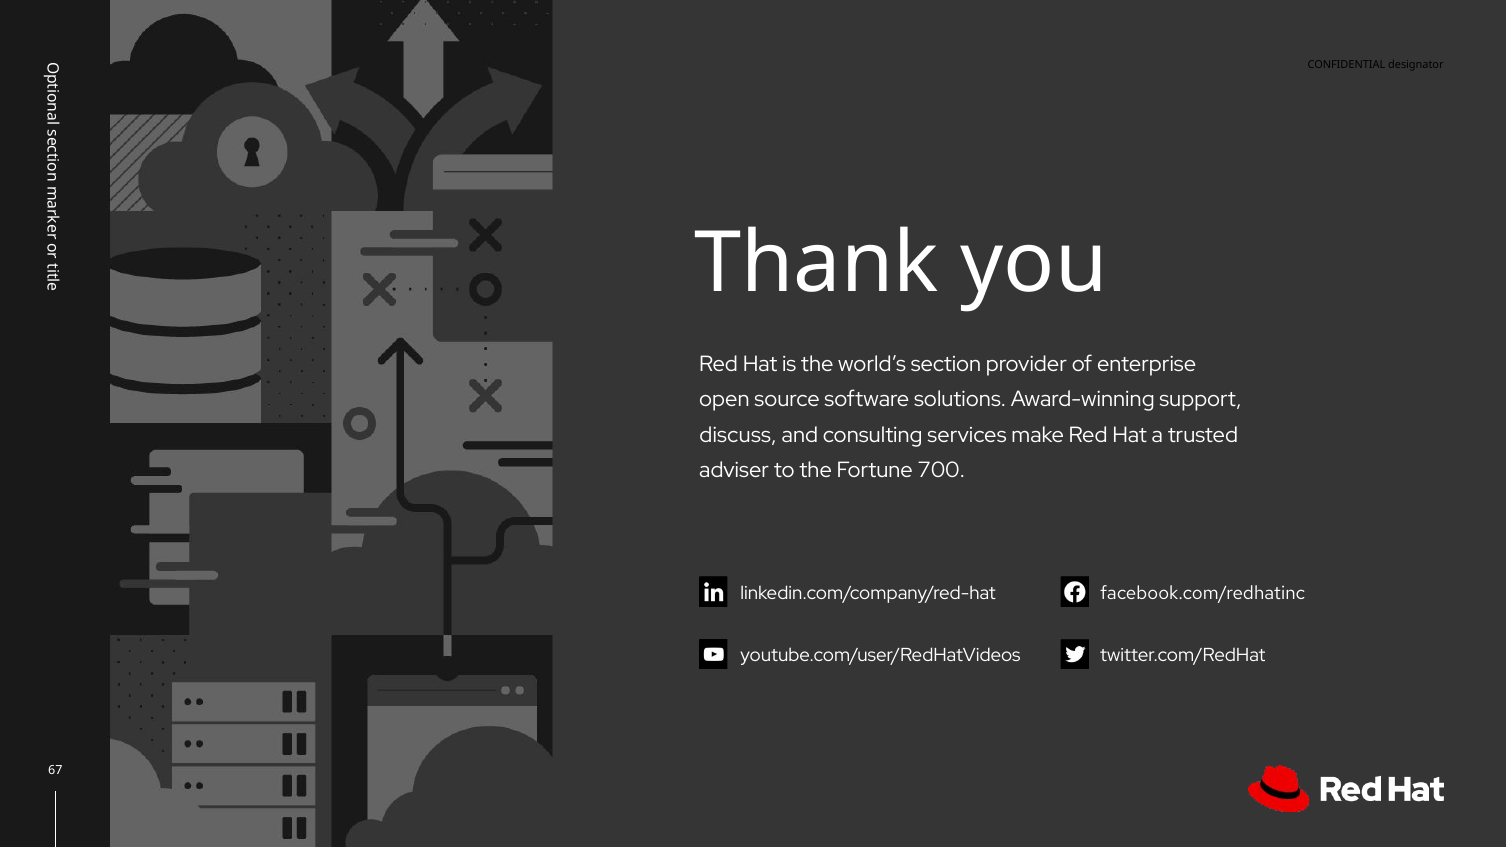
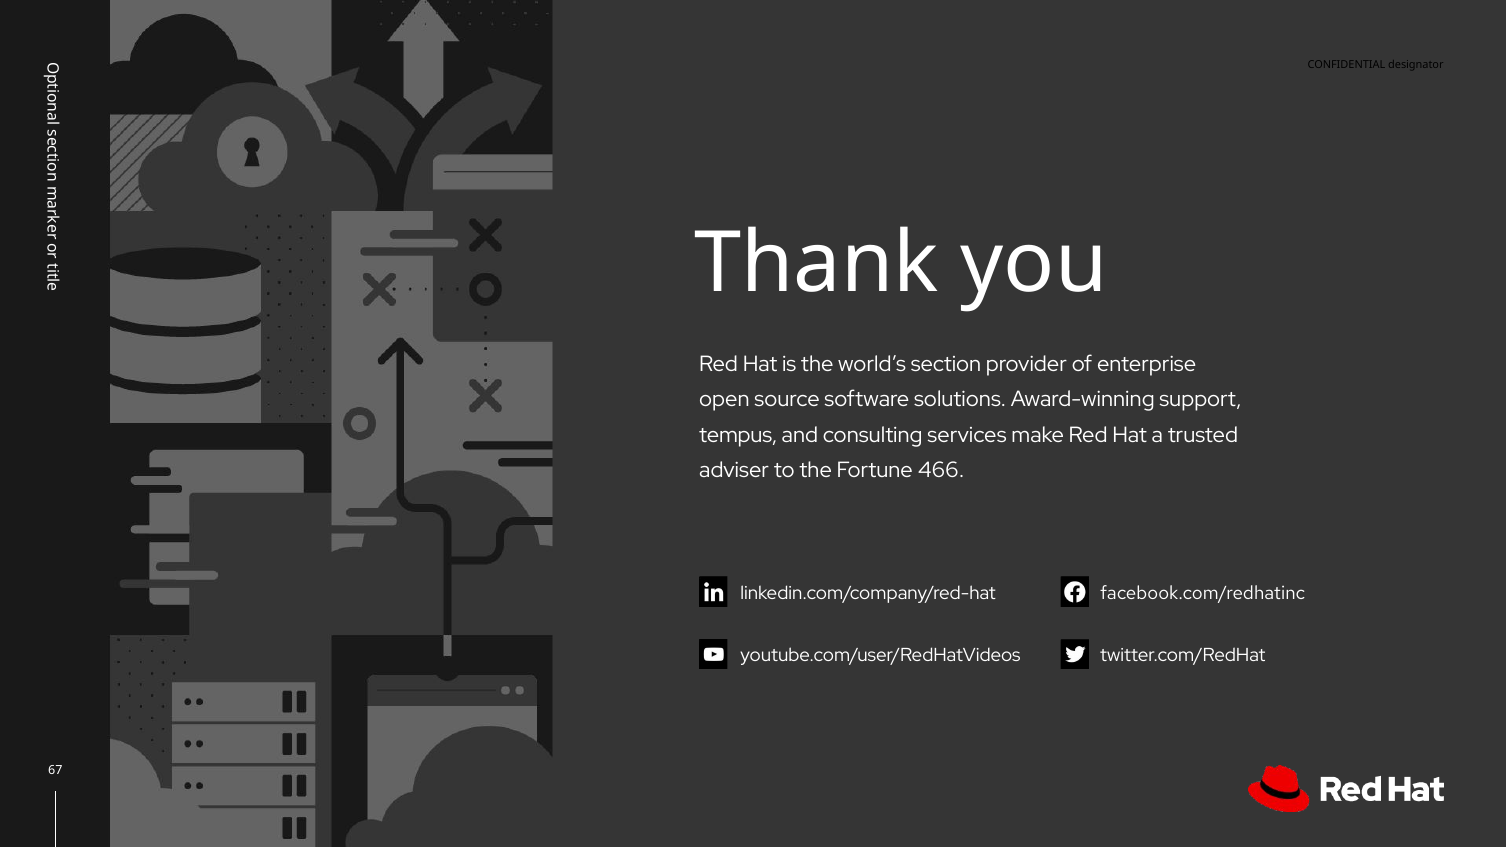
discuss: discuss -> tempus
700: 700 -> 466
